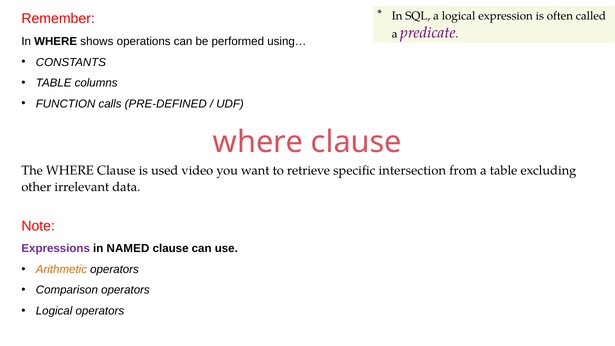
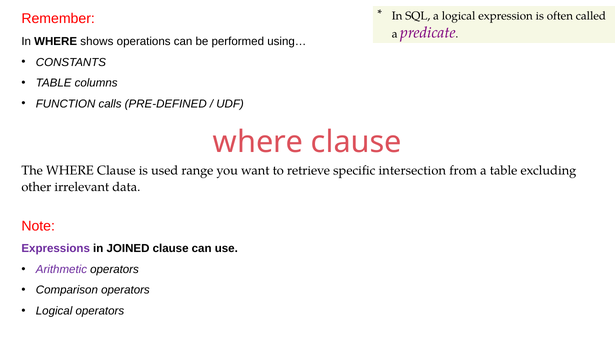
video: video -> range
NAMED: NAMED -> JOINED
Arithmetic colour: orange -> purple
